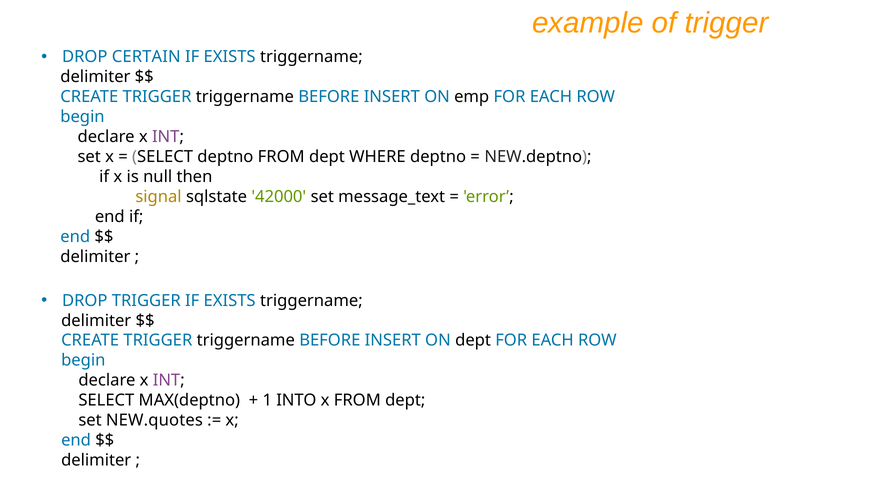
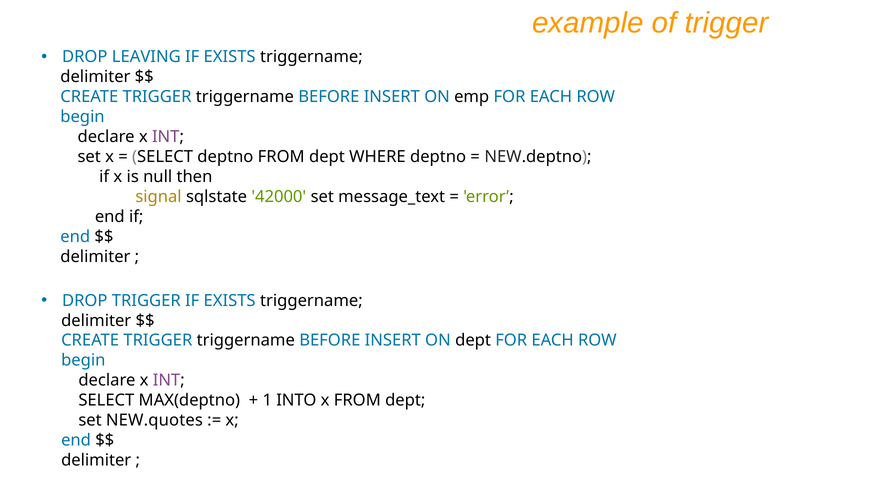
CERTAIN: CERTAIN -> LEAVING
